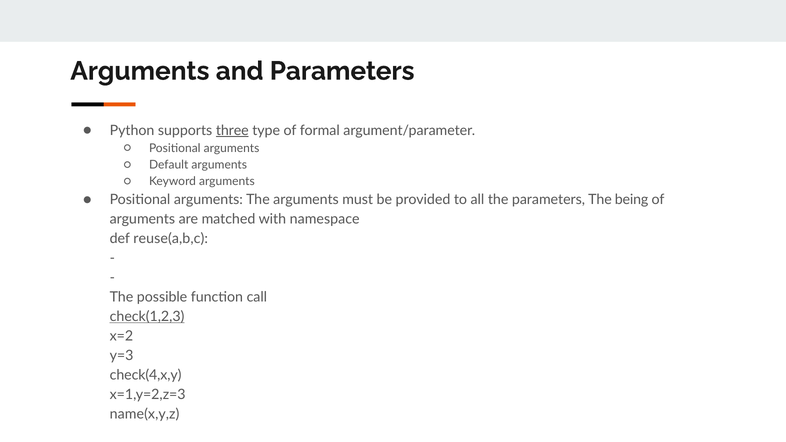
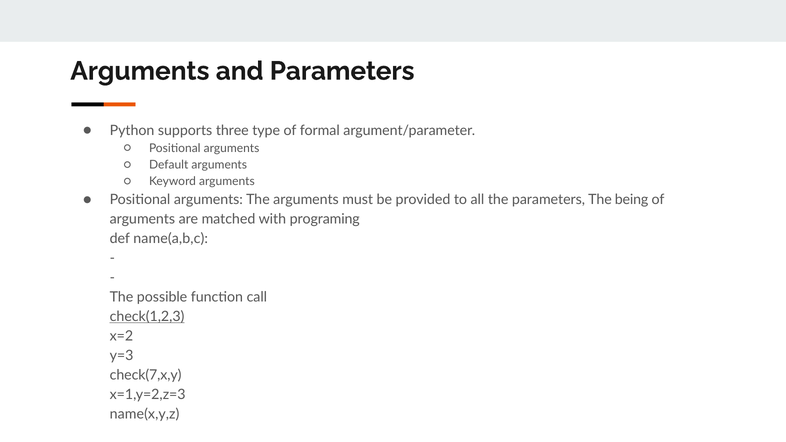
three underline: present -> none
namespace: namespace -> programing
reuse(a,b,c: reuse(a,b,c -> name(a,b,c
check(4,x,y: check(4,x,y -> check(7,x,y
